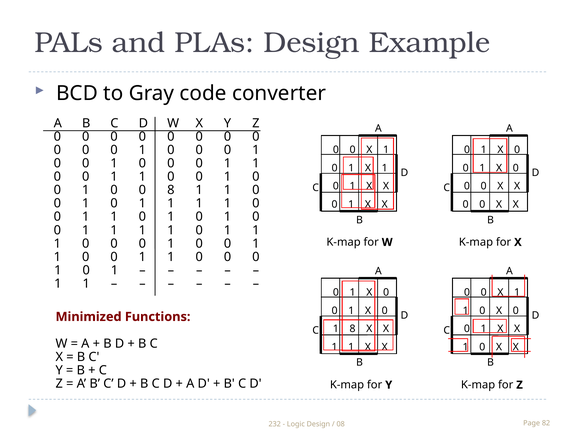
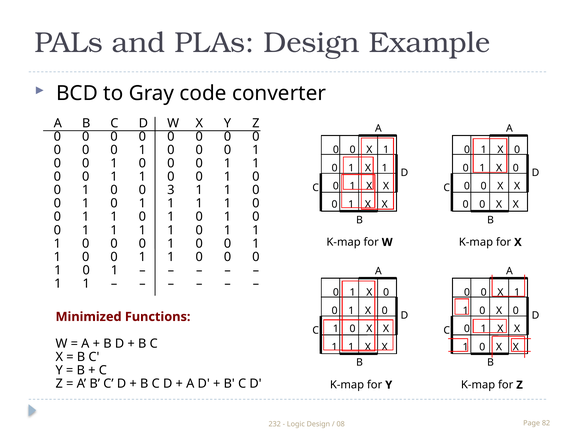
0 8: 8 -> 3
8 at (353, 329): 8 -> 0
